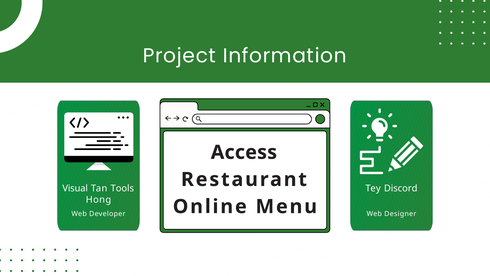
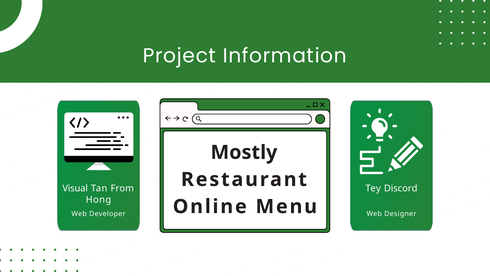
Access: Access -> Mostly
Tools: Tools -> From
